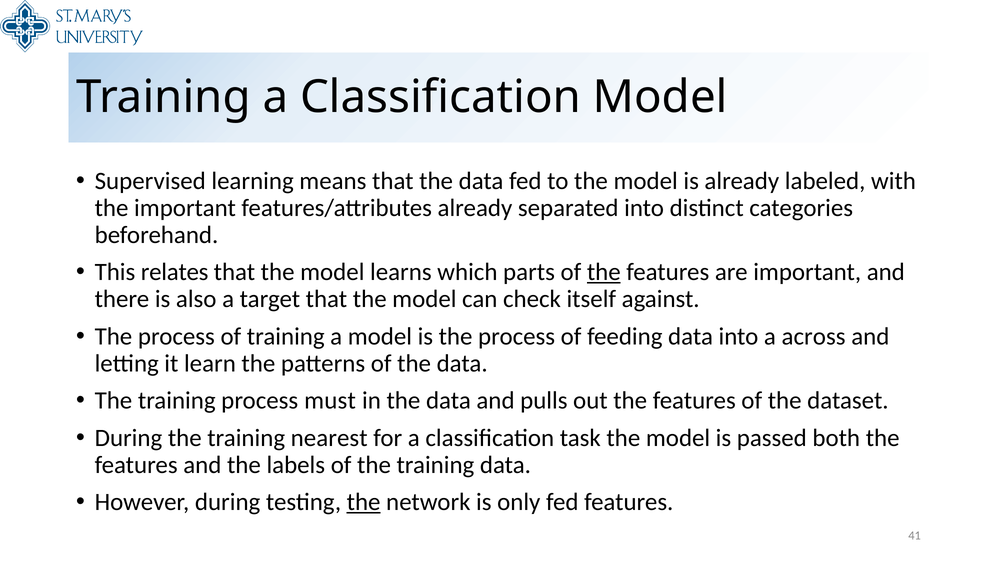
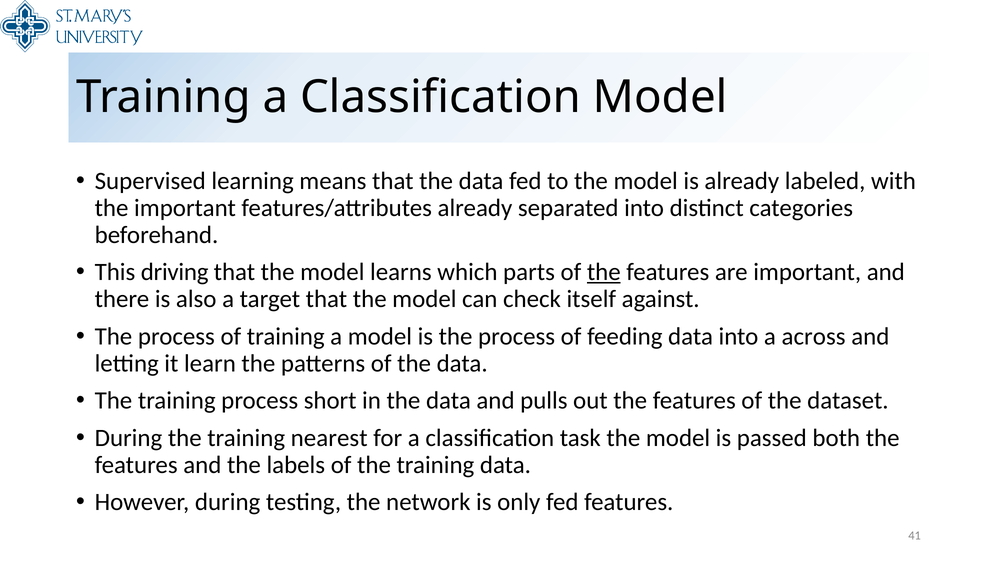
relates: relates -> driving
must: must -> short
the at (364, 502) underline: present -> none
